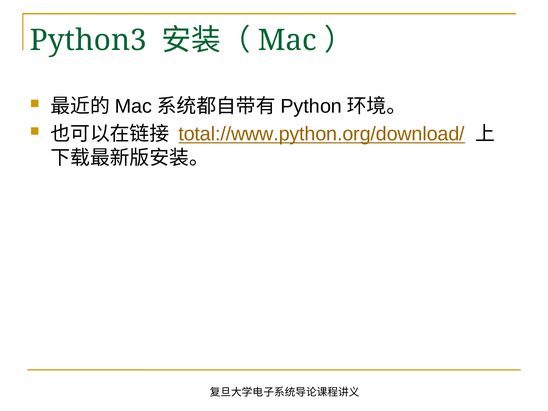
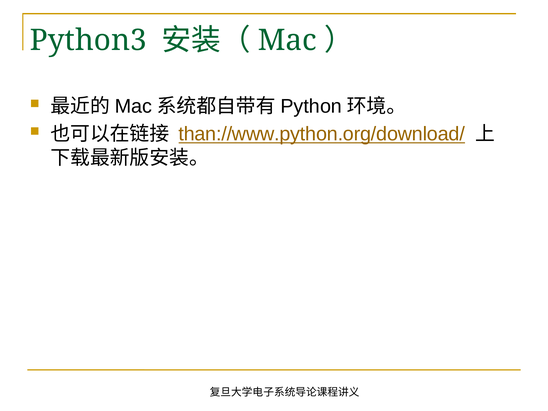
total://www.python.org/download/: total://www.python.org/download/ -> than://www.python.org/download/
